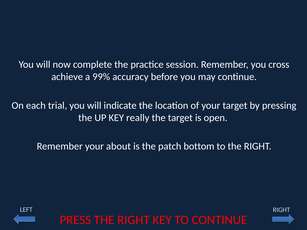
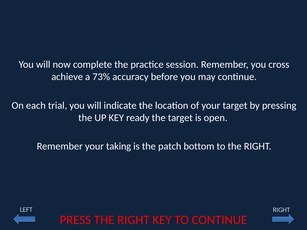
99%: 99% -> 73%
really: really -> ready
about: about -> taking
